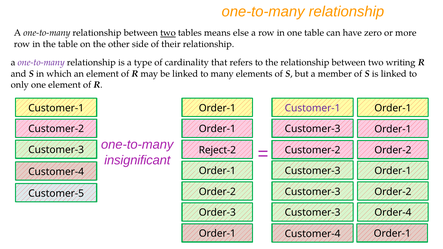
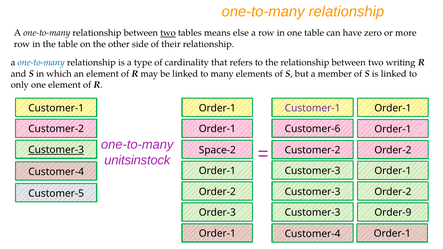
one-to-many at (41, 63) colour: purple -> blue
Customer-3 at (313, 129): Customer-3 -> Customer-6
Customer-3 at (56, 150) underline: none -> present
Reject-2: Reject-2 -> Space-2
insignificant: insignificant -> unitsinstock
Order-4: Order-4 -> Order-9
